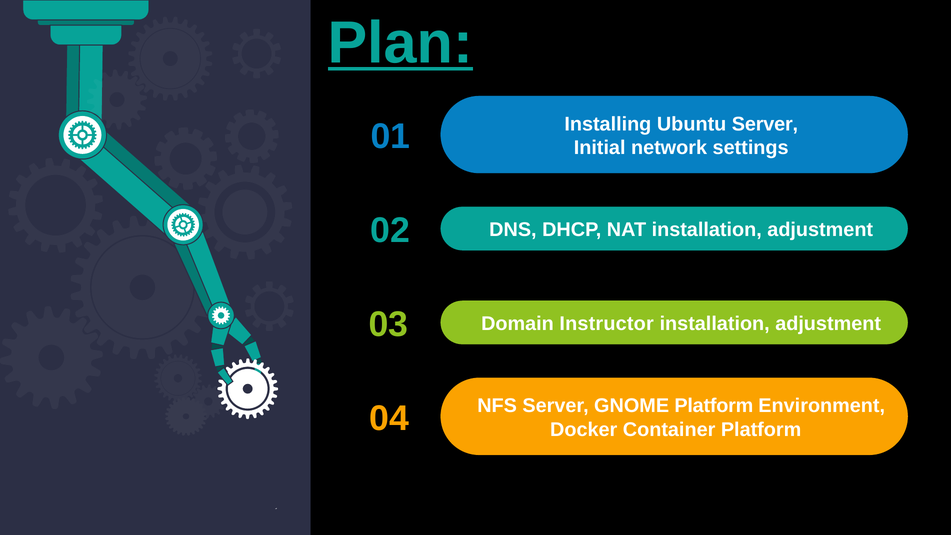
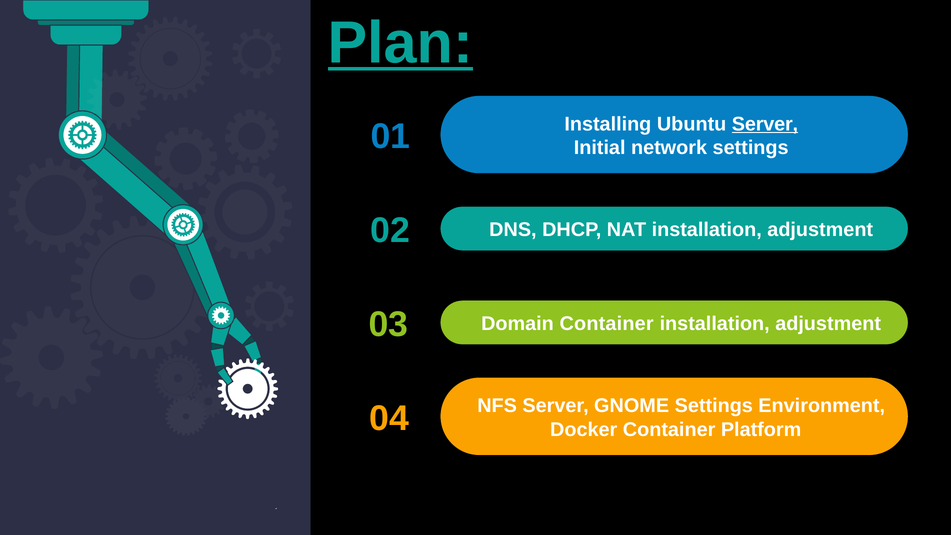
Server at (765, 124) underline: none -> present
Domain Instructor: Instructor -> Container
GNOME Platform: Platform -> Settings
